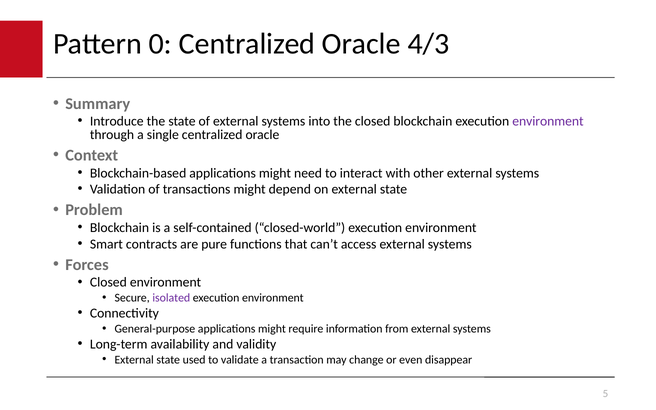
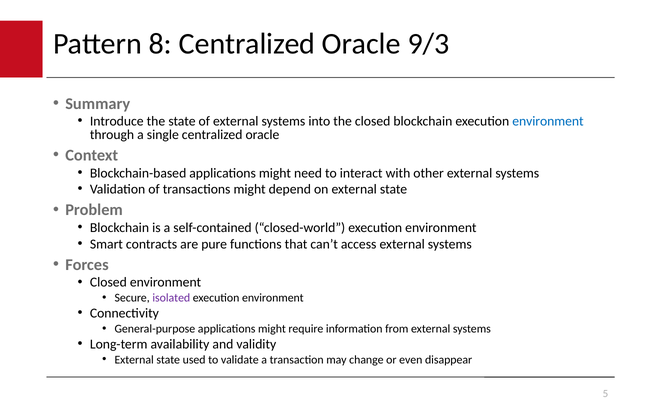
0: 0 -> 8
4/3: 4/3 -> 9/3
environment at (548, 121) colour: purple -> blue
